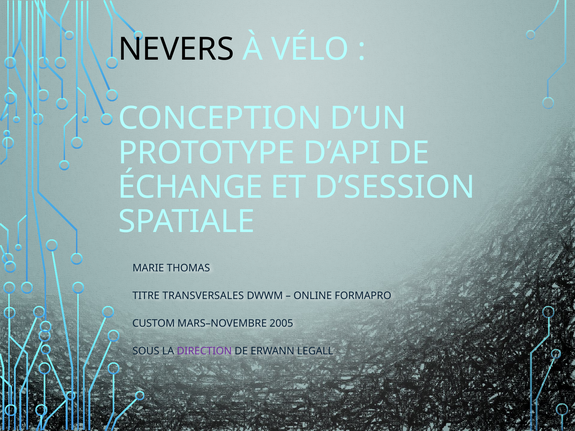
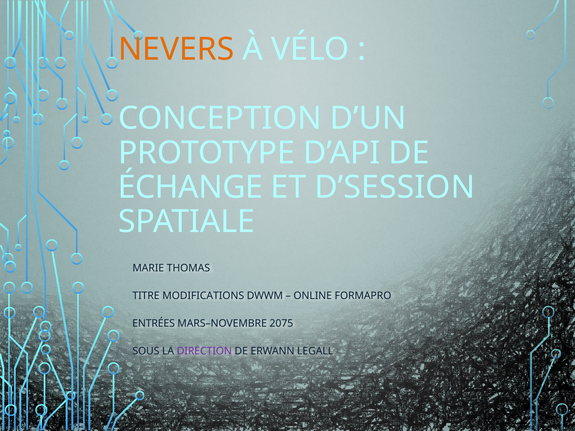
NEVERS colour: black -> orange
TRANSVERSALES: TRANSVERSALES -> MODIFICATIONS
CUSTOM: CUSTOM -> ENTRÉES
2005: 2005 -> 2075
